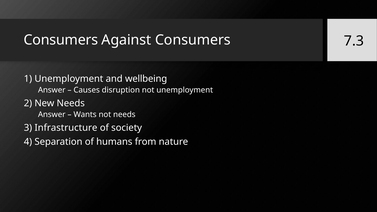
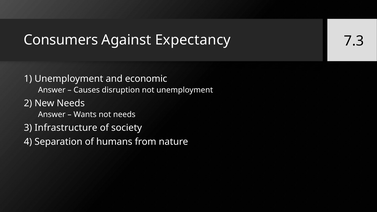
Against Consumers: Consumers -> Expectancy
wellbeing: wellbeing -> economic
